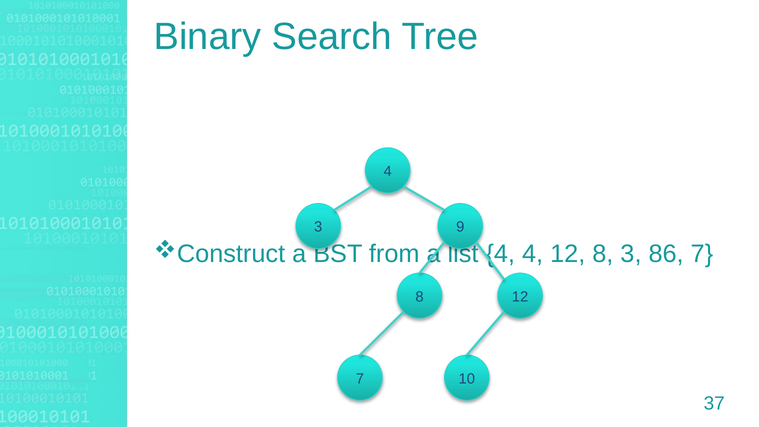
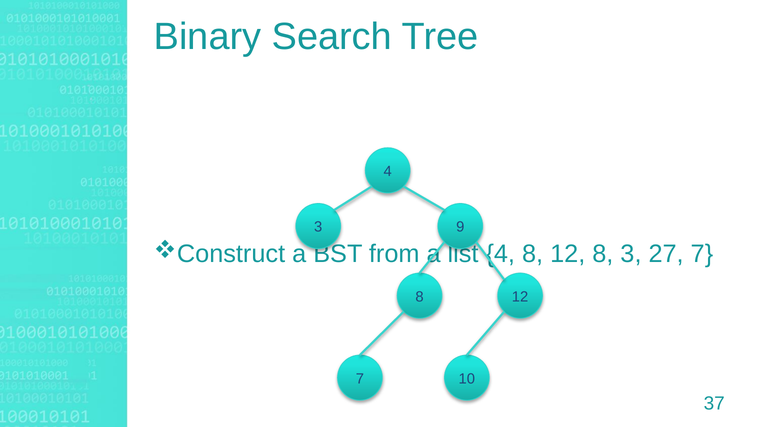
4 at (533, 254): 4 -> 8
86: 86 -> 27
